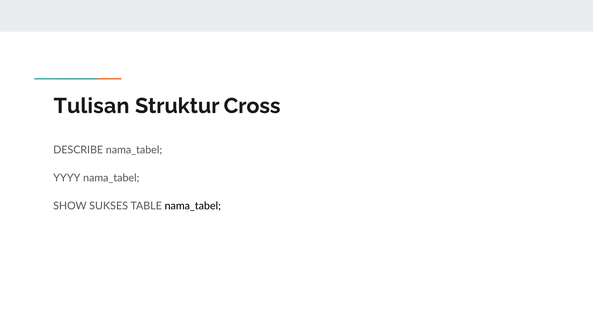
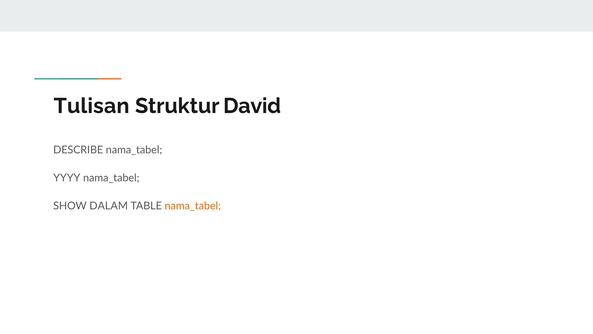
Cross: Cross -> David
SUKSES: SUKSES -> DALAM
nama_tabel at (193, 206) colour: black -> orange
